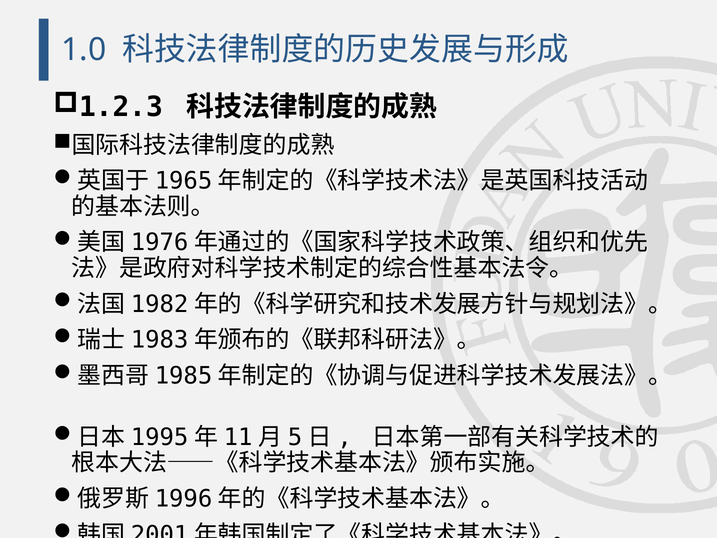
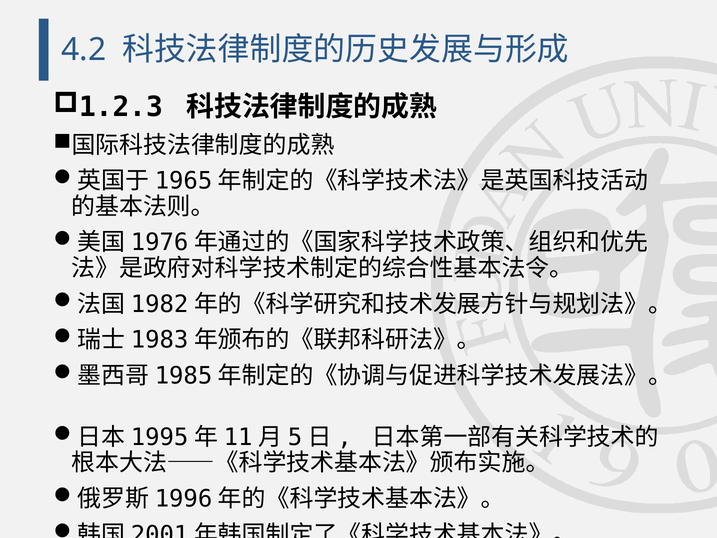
1.0: 1.0 -> 4.2
